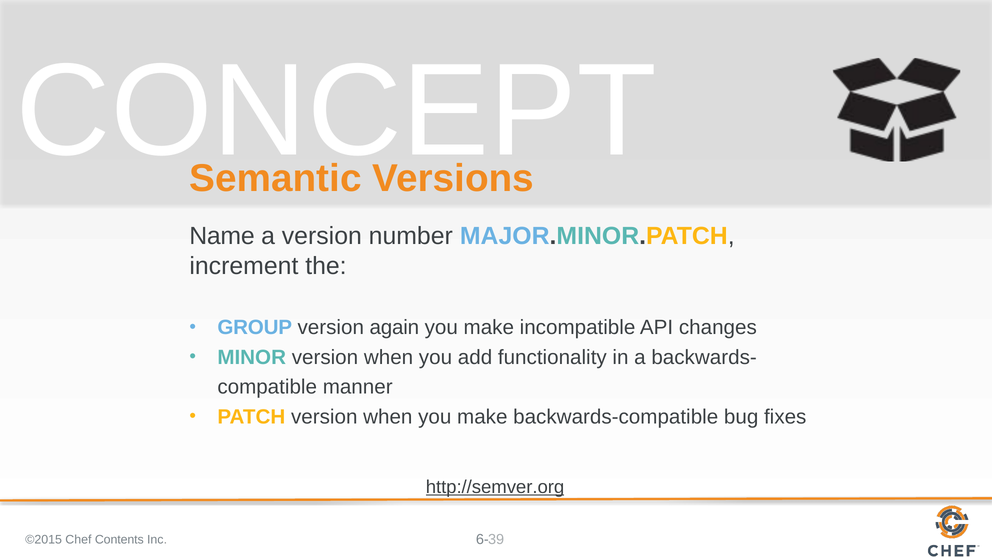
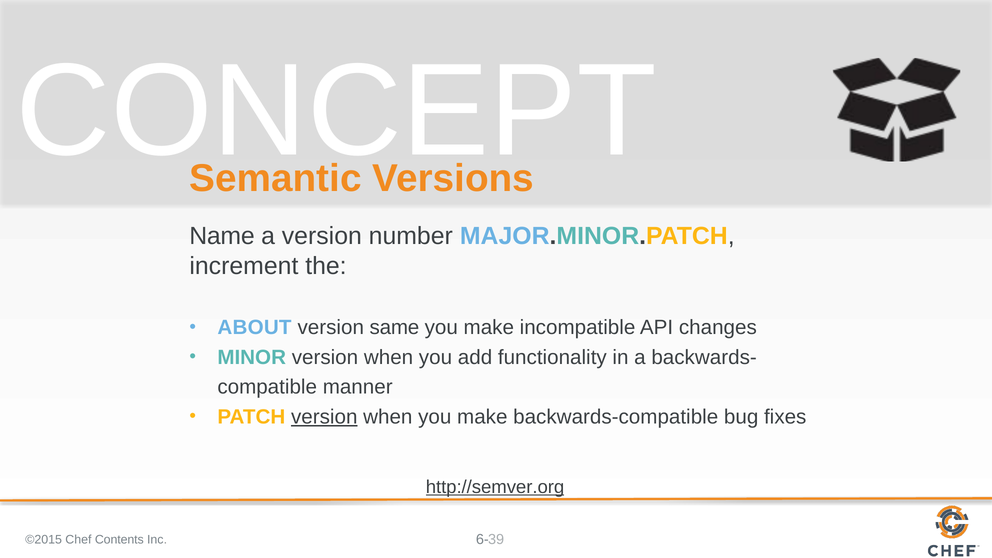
GROUP: GROUP -> ABOUT
again: again -> same
version at (324, 417) underline: none -> present
